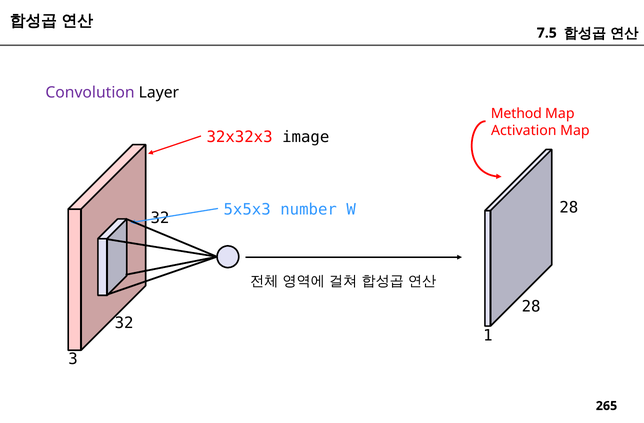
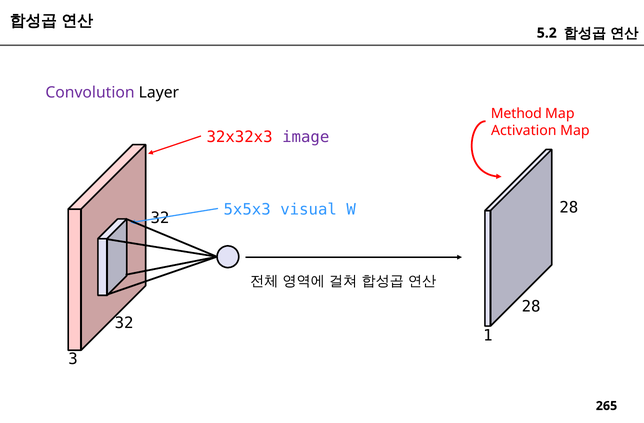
7.5: 7.5 -> 5.2
image colour: black -> purple
number: number -> visual
